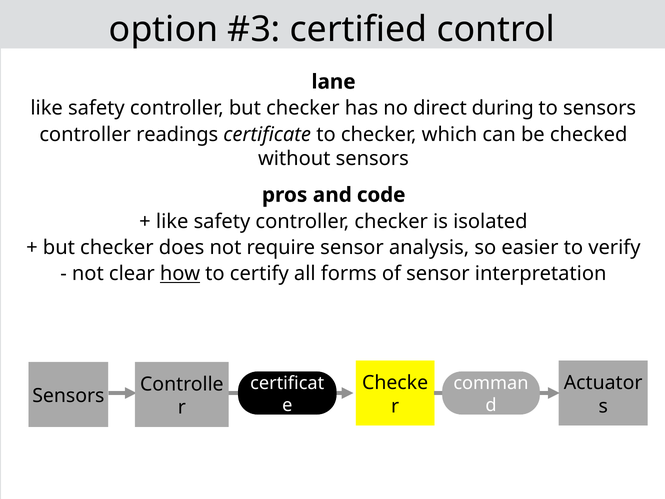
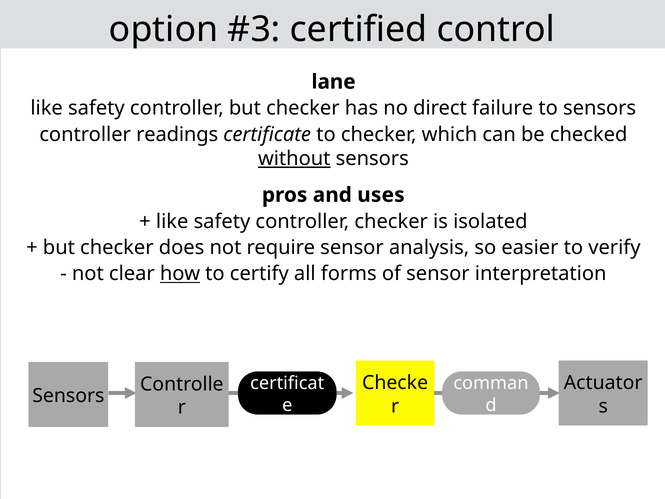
during: during -> failure
without underline: none -> present
code: code -> uses
